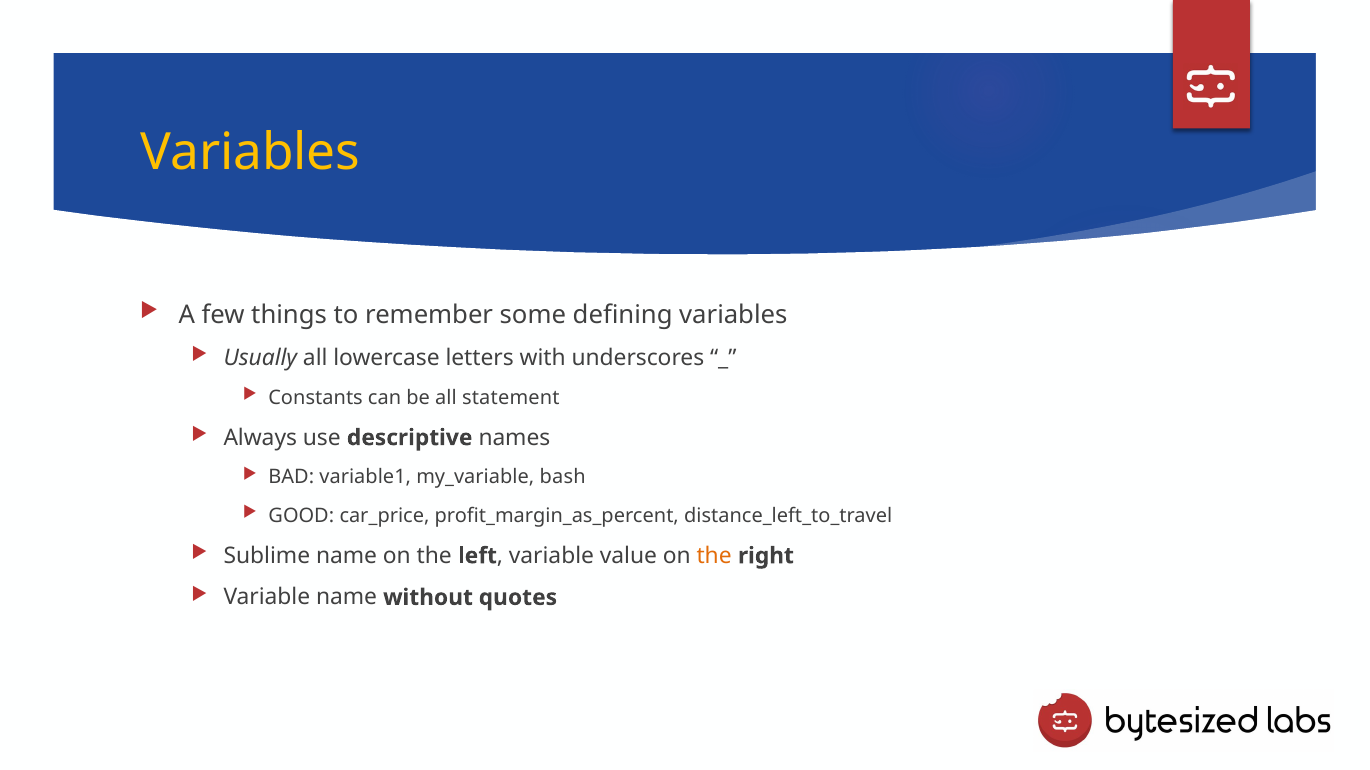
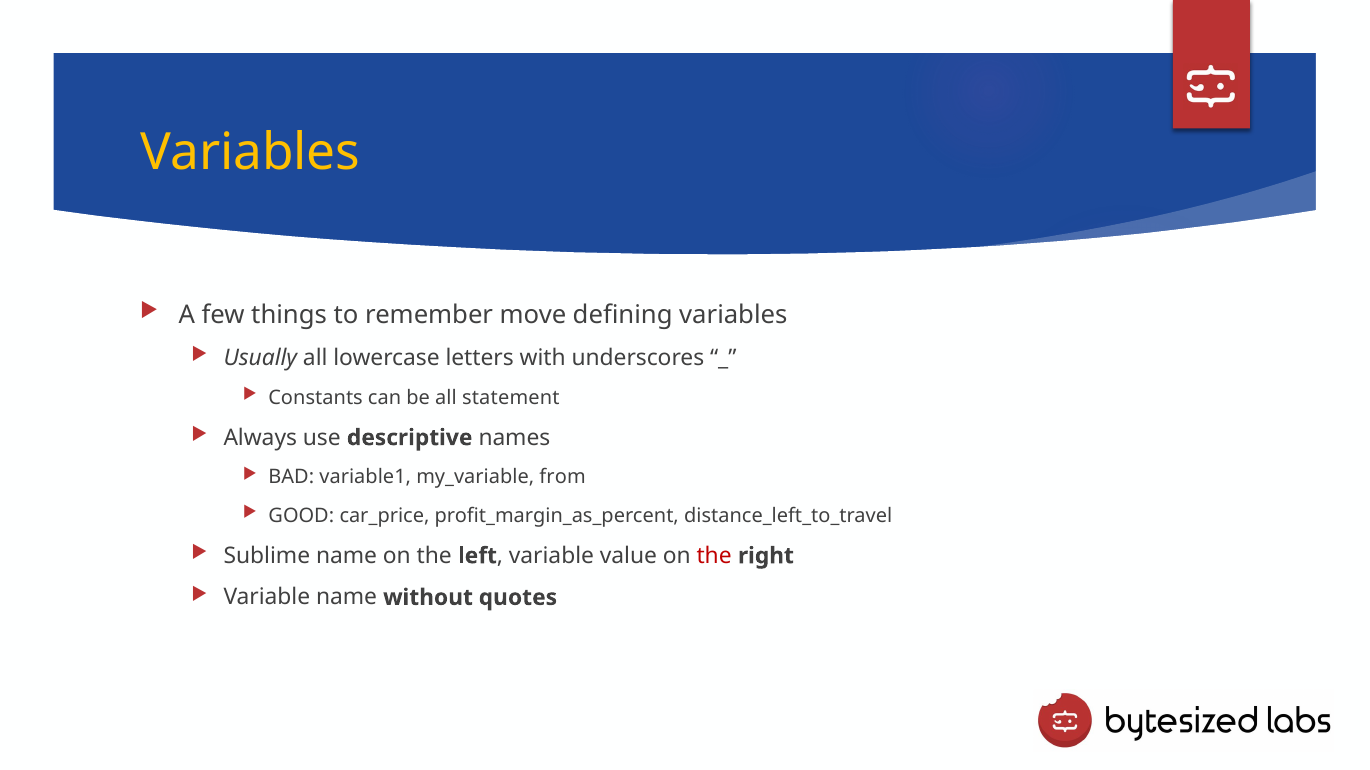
some: some -> move
bash: bash -> from
the at (714, 556) colour: orange -> red
